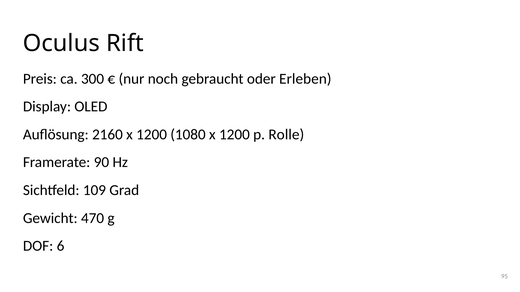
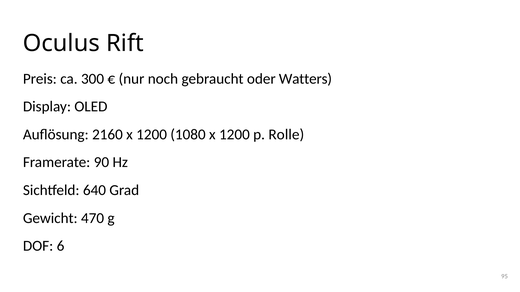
Erleben: Erleben -> Watters
109: 109 -> 640
